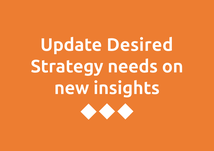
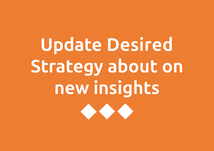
needs: needs -> about
